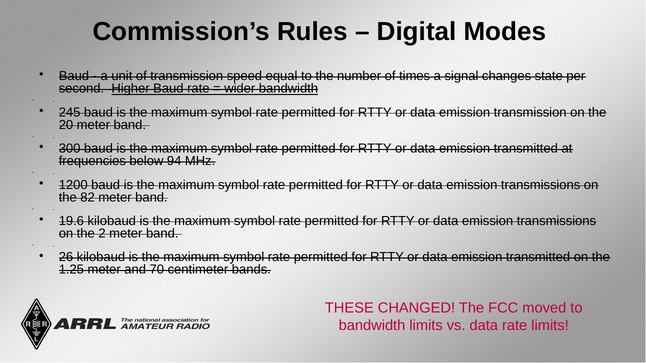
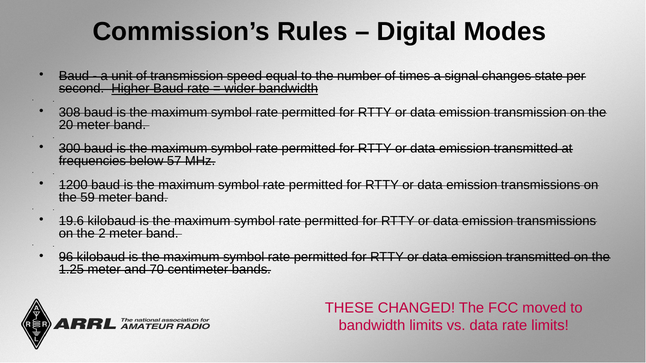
245: 245 -> 308
94: 94 -> 57
82: 82 -> 59
26: 26 -> 96
